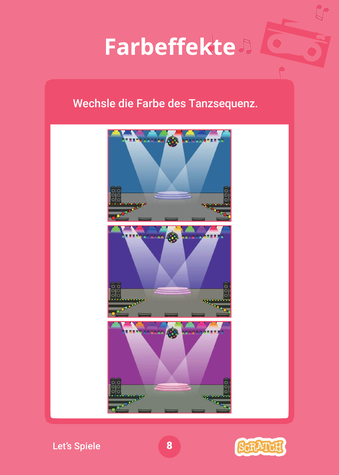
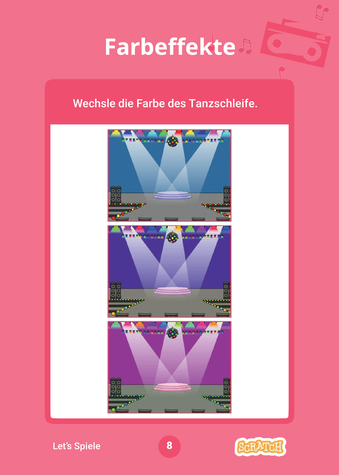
Tanzsequenz: Tanzsequenz -> Tanzschleife
